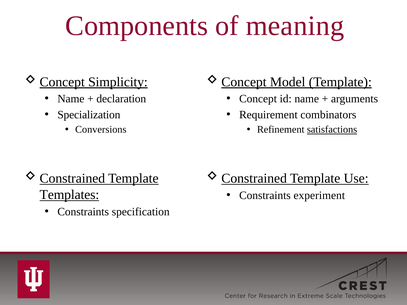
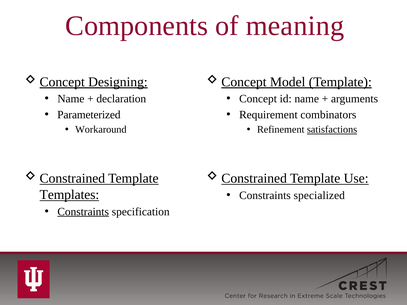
Simplicity: Simplicity -> Designing
Specialization: Specialization -> Parameterized
Conversions: Conversions -> Workaround
experiment: experiment -> specialized
Constraints at (83, 212) underline: none -> present
